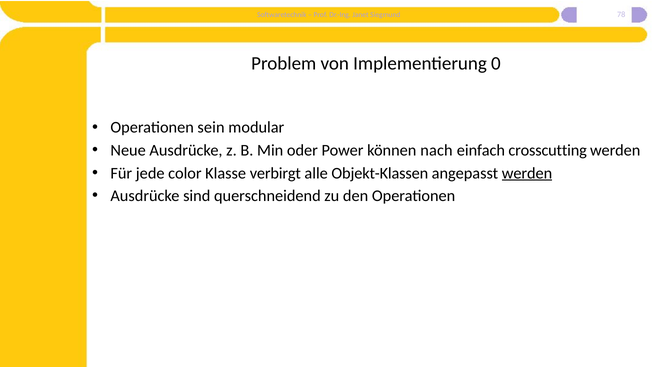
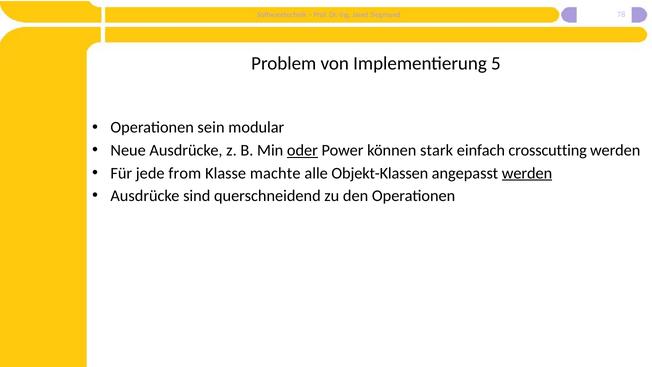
0: 0 -> 5
oder underline: none -> present
nach: nach -> stark
color: color -> from
verbirgt: verbirgt -> machte
